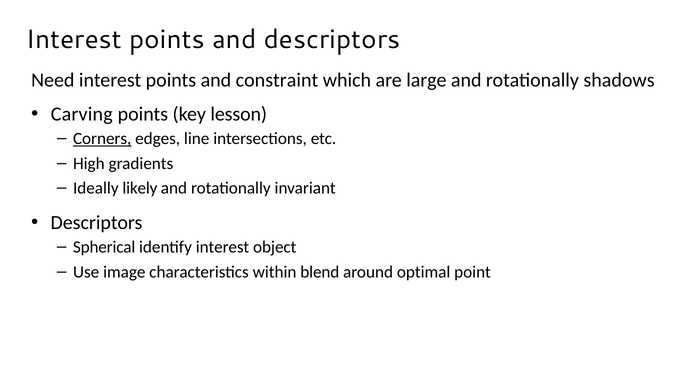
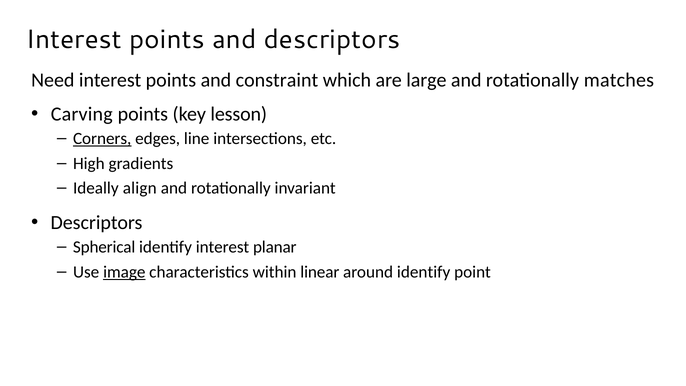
shadows: shadows -> matches
likely: likely -> align
object: object -> planar
image underline: none -> present
blend: blend -> linear
around optimal: optimal -> identify
